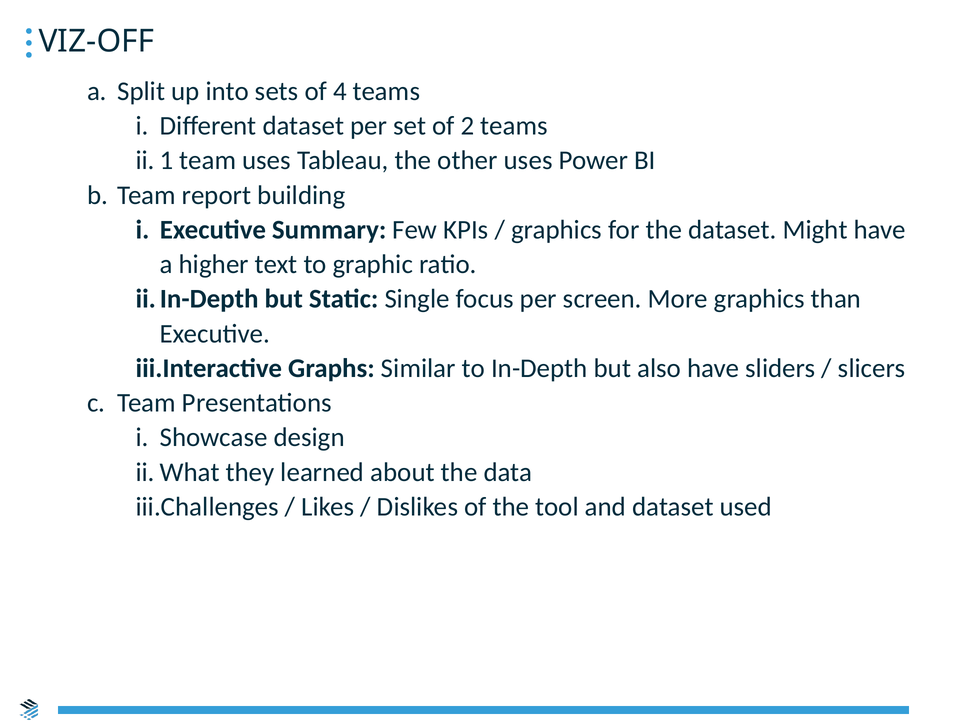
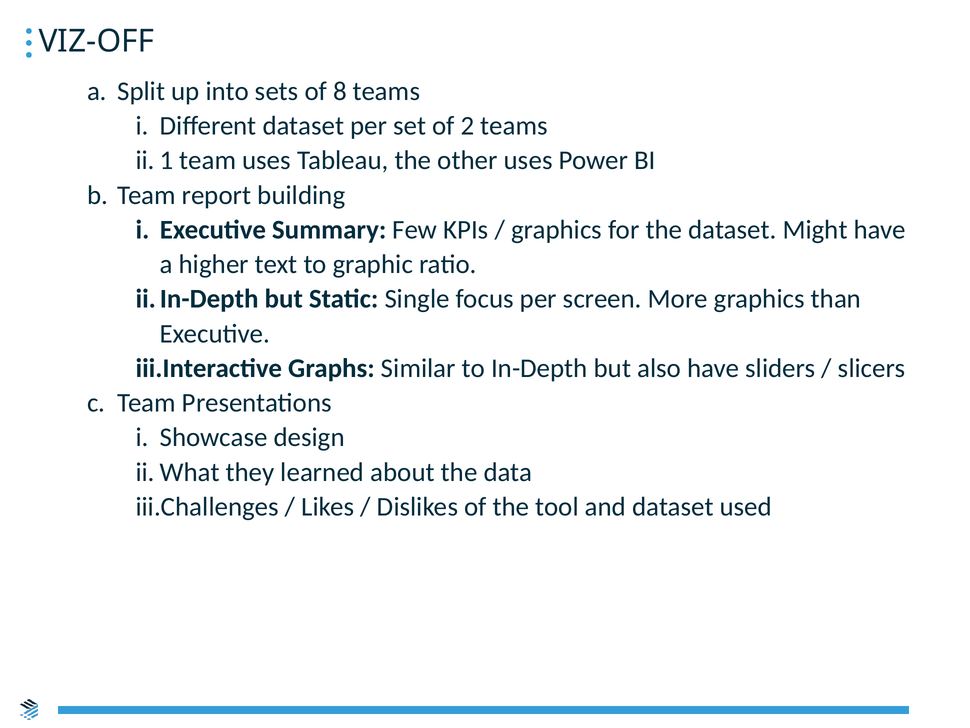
4: 4 -> 8
